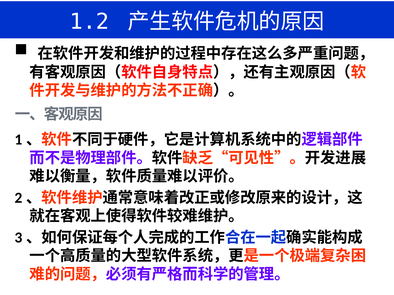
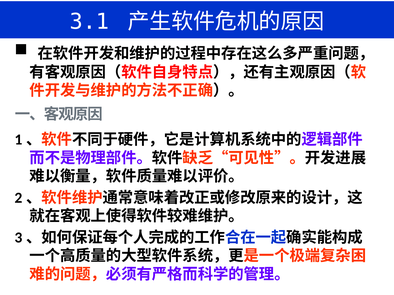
1.2: 1.2 -> 3.1
